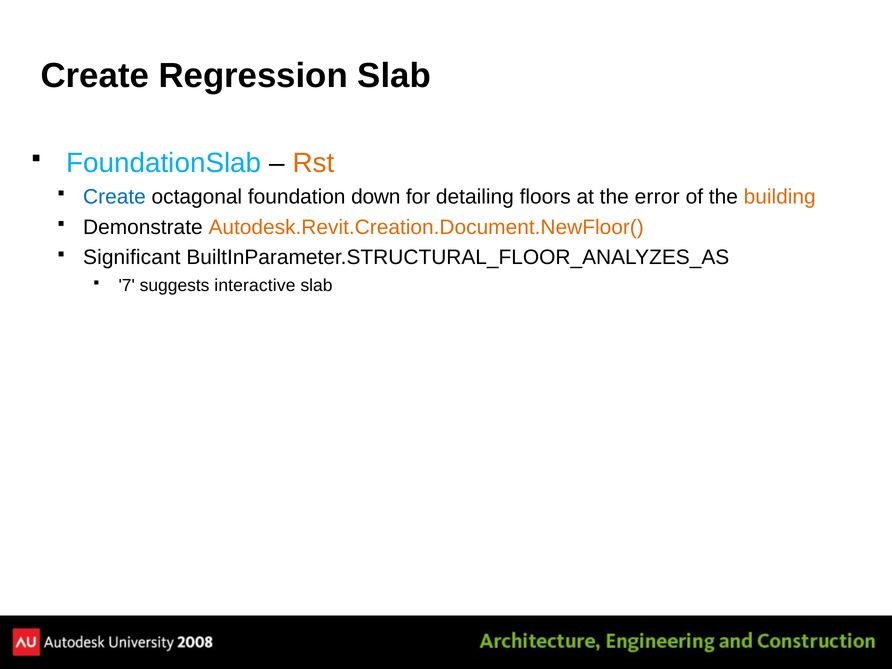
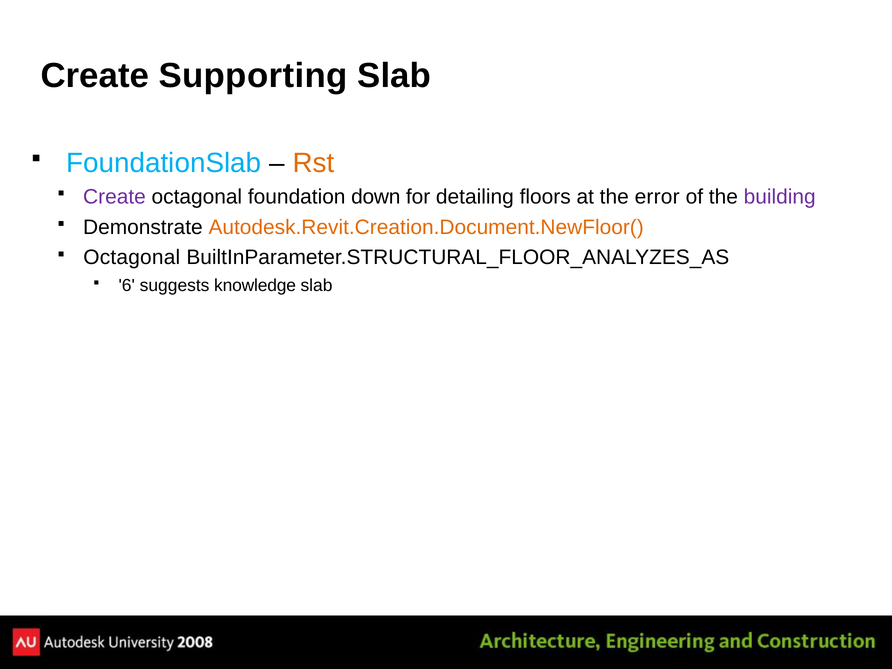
Regression: Regression -> Supporting
Create at (114, 197) colour: blue -> purple
building colour: orange -> purple
Significant at (132, 257): Significant -> Octagonal
7: 7 -> 6
interactive: interactive -> knowledge
